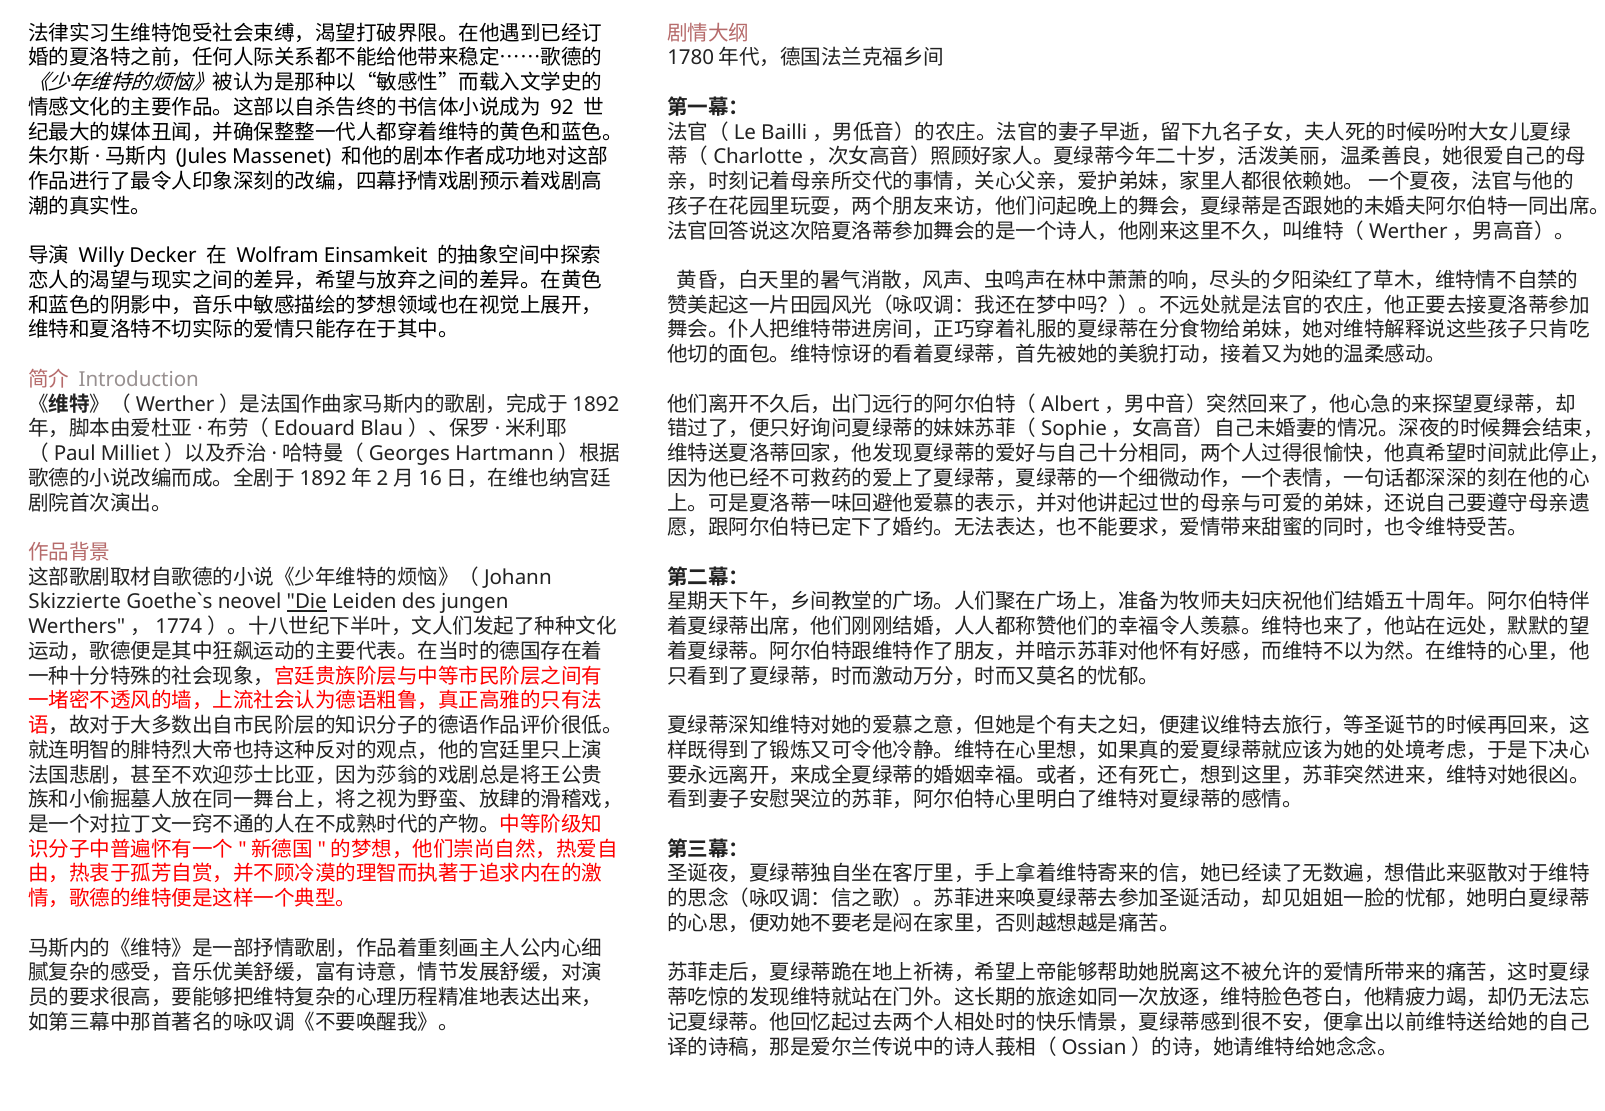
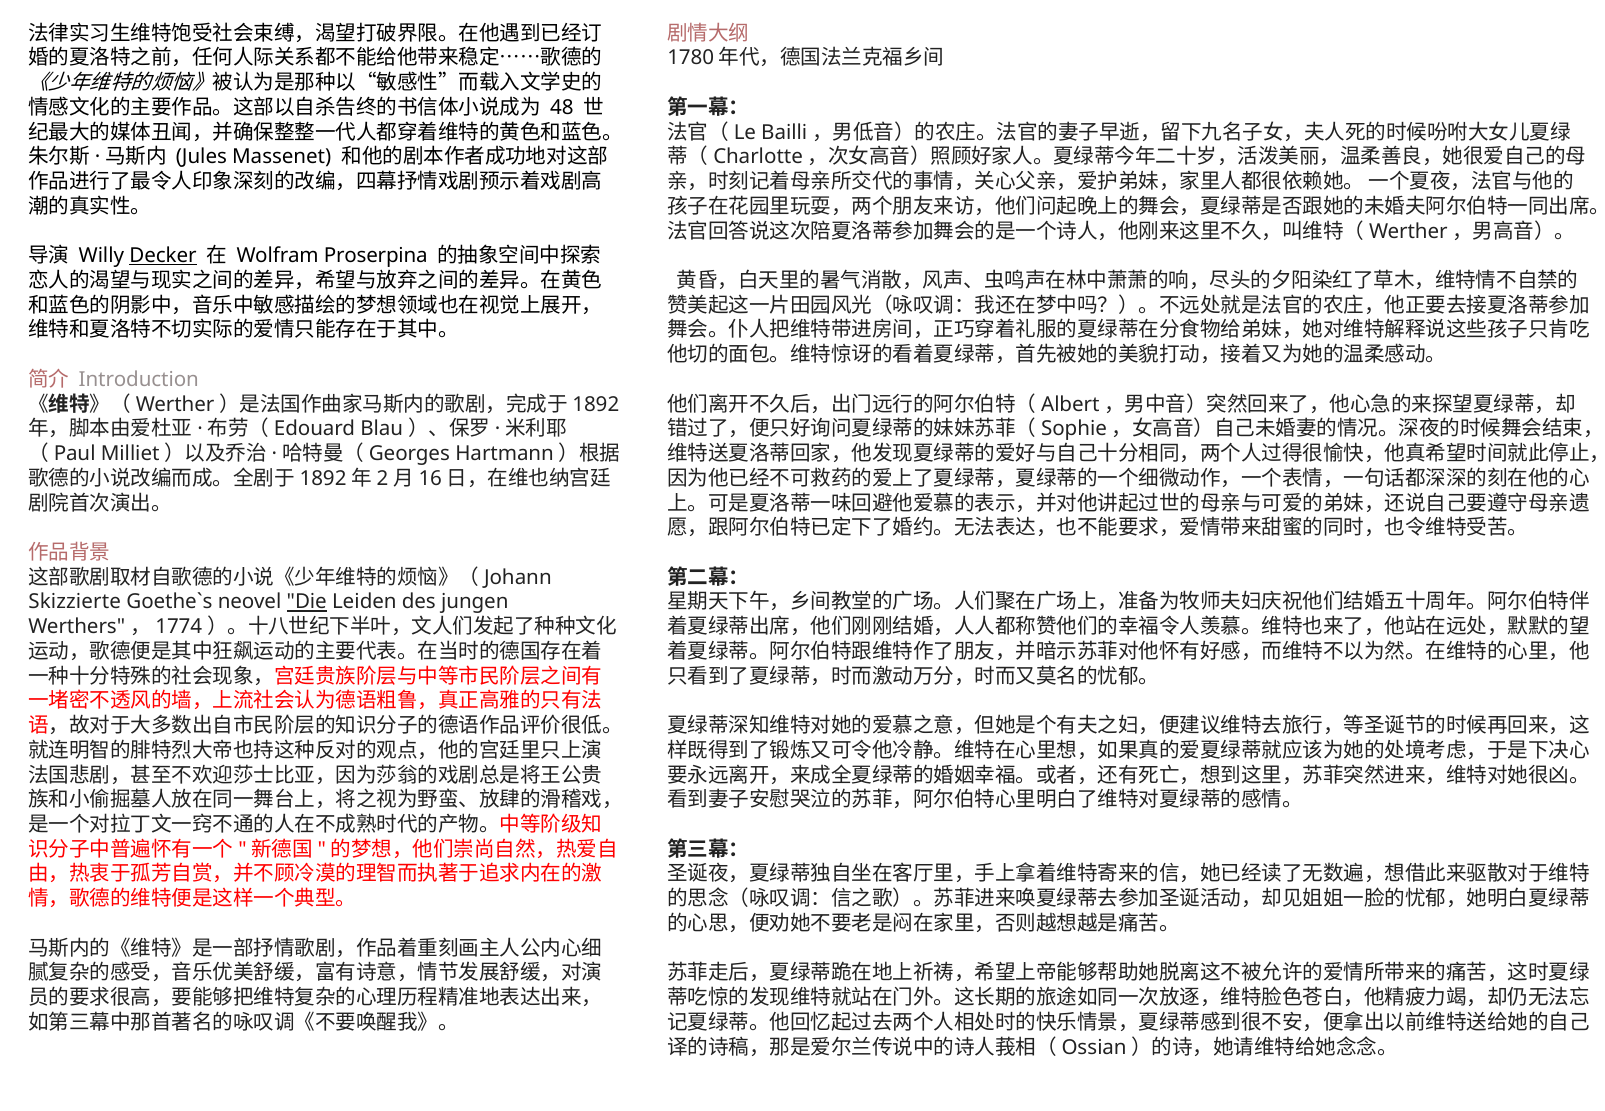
92: 92 -> 48
Decker underline: none -> present
Einsamkeit: Einsamkeit -> Proserpina
